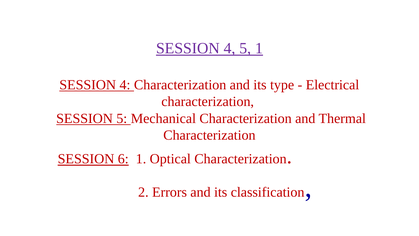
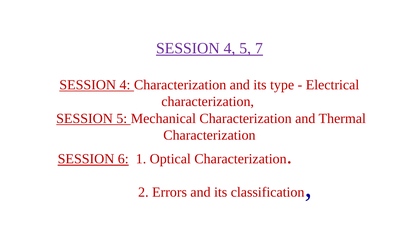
5 1: 1 -> 7
